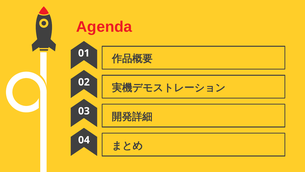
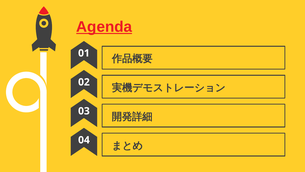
Agenda underline: none -> present
